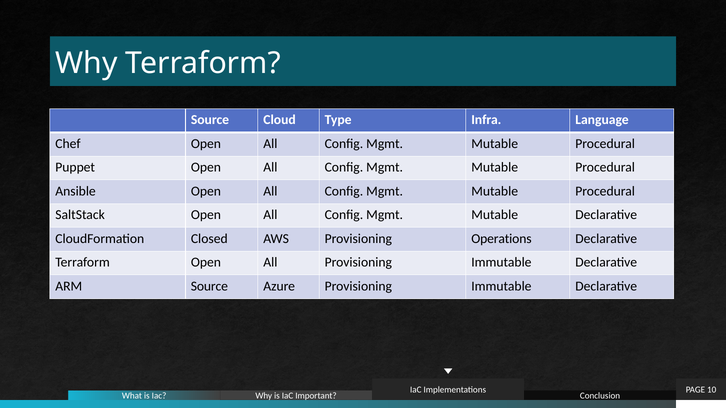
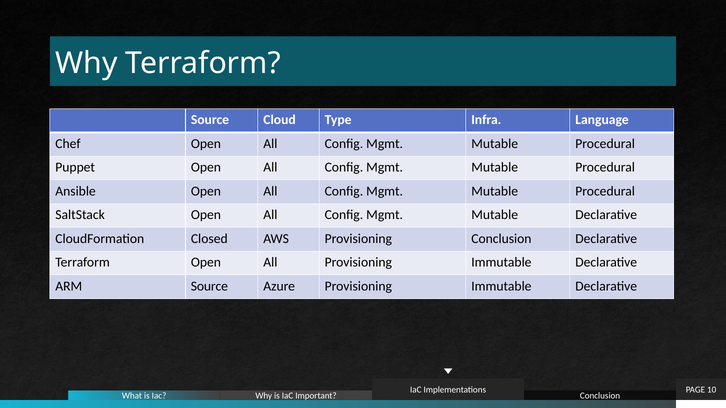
Provisioning Operations: Operations -> Conclusion
